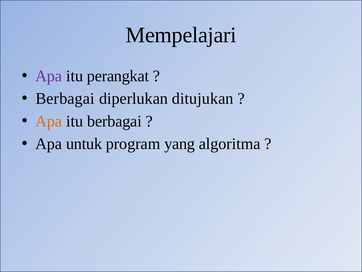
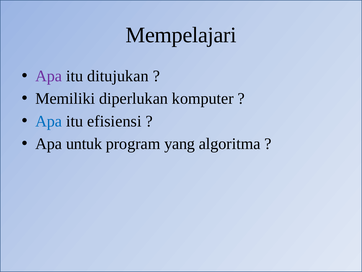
perangkat: perangkat -> ditujukan
Berbagai at (65, 98): Berbagai -> Memiliki
ditujukan: ditujukan -> komputer
Apa at (49, 121) colour: orange -> blue
itu berbagai: berbagai -> efisiensi
